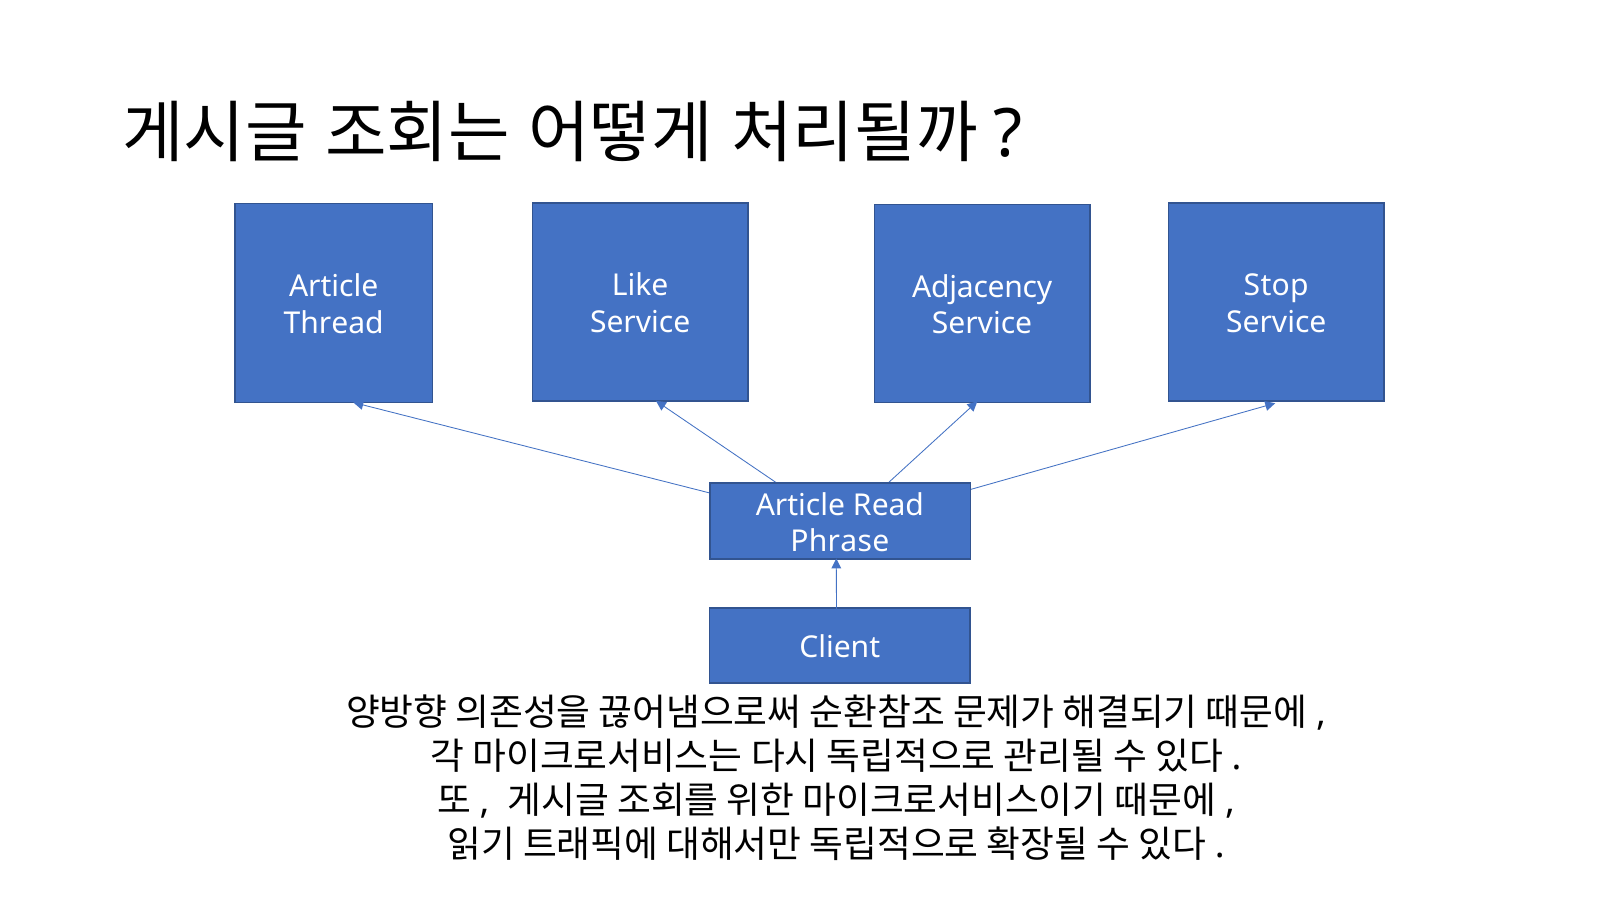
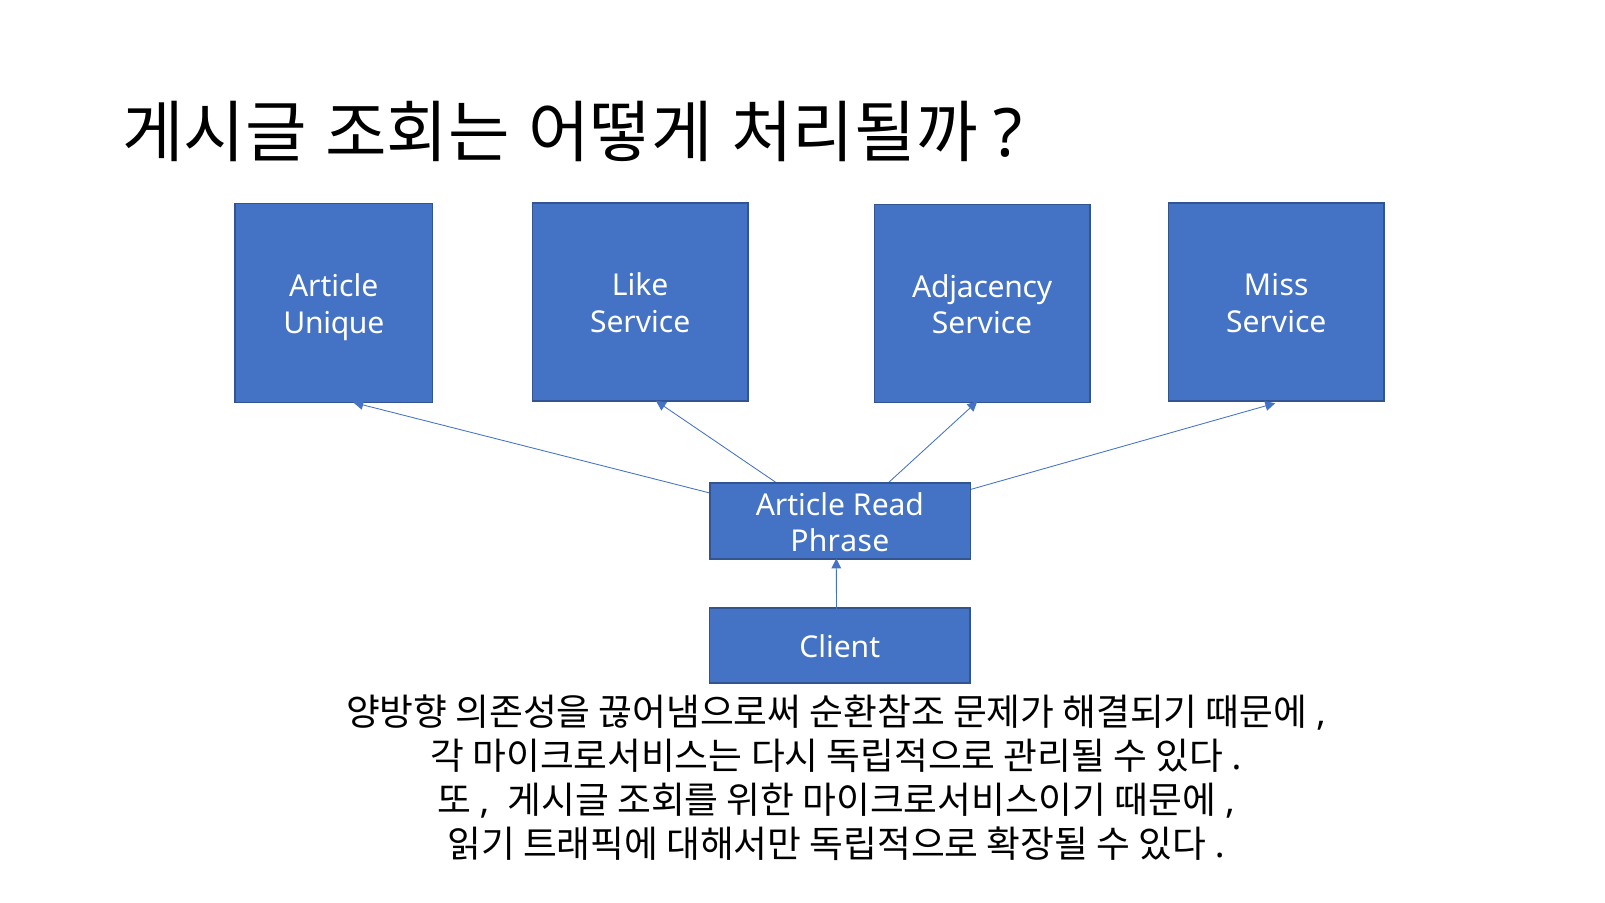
Stop: Stop -> Miss
Thread: Thread -> Unique
